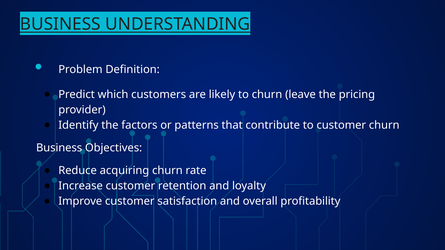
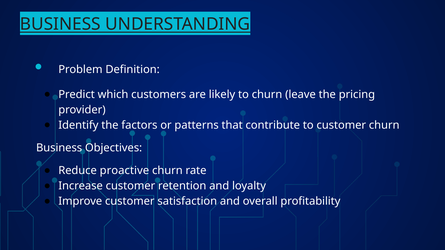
acquiring: acquiring -> proactive
